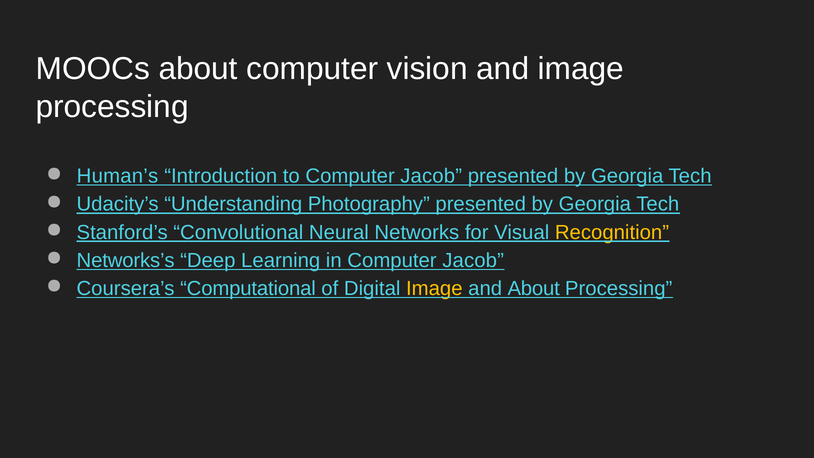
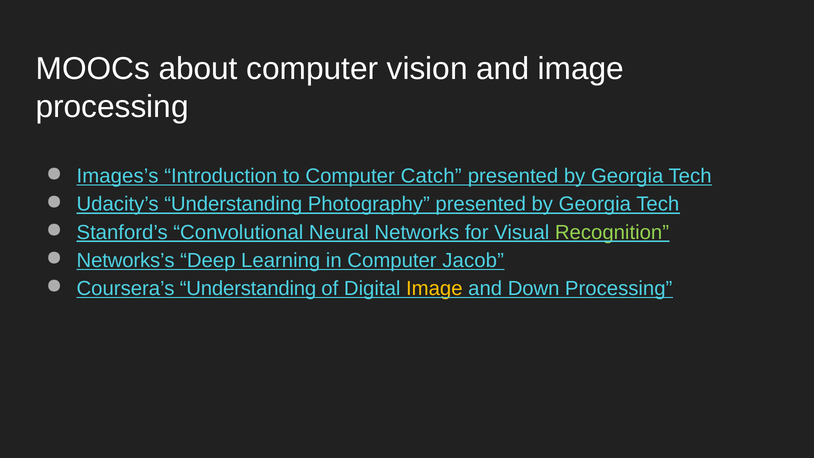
Human’s: Human’s -> Images’s
to Computer Jacob: Jacob -> Catch
Recognition colour: yellow -> light green
Coursera’s Computational: Computational -> Understanding
and About: About -> Down
